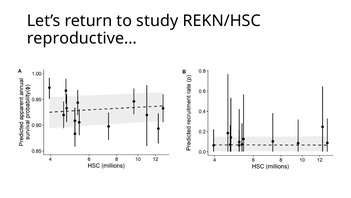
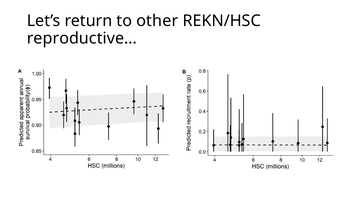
study: study -> other
